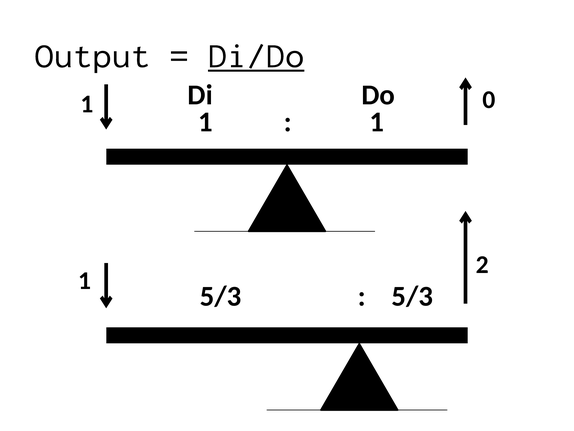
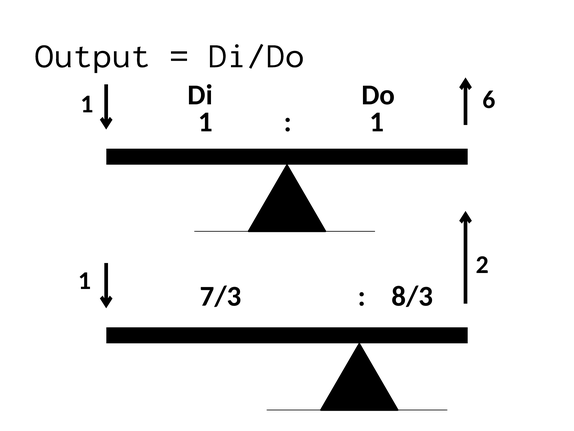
Di/Do underline: present -> none
0: 0 -> 6
5/3 at (221, 296): 5/3 -> 7/3
5/3 at (412, 296): 5/3 -> 8/3
